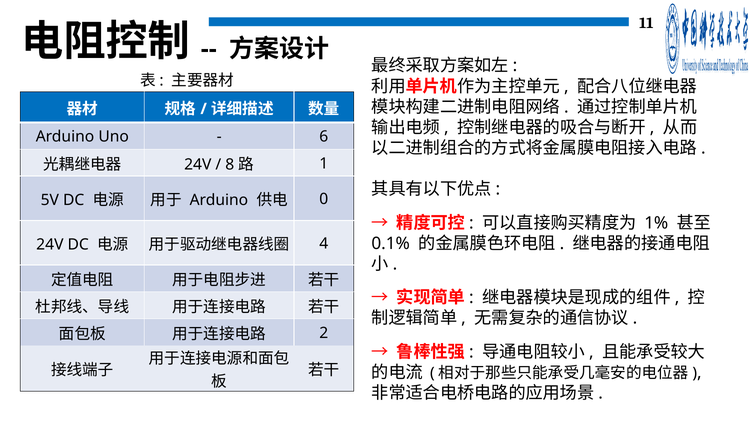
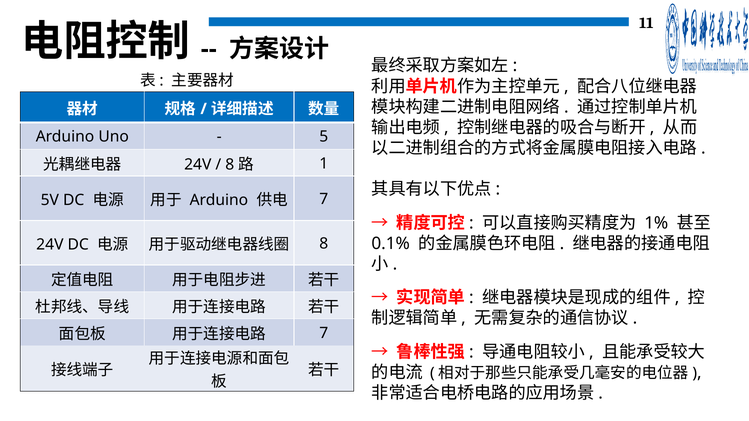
6: 6 -> 5
0 at (324, 199): 0 -> 7
4 at (324, 244): 4 -> 8
2 at (324, 333): 2 -> 7
